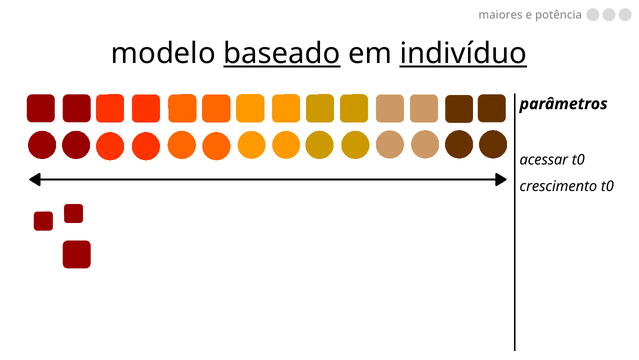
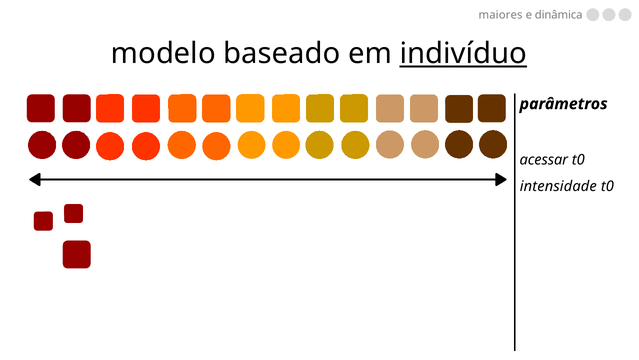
potência: potência -> dinâmica
baseado underline: present -> none
crescimento: crescimento -> intensidade
